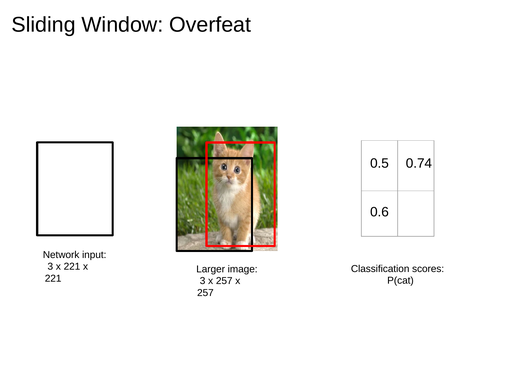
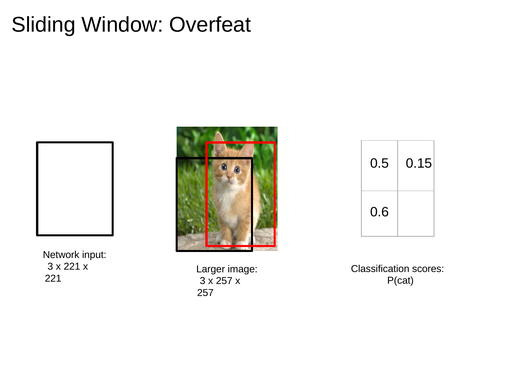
0.74: 0.74 -> 0.15
